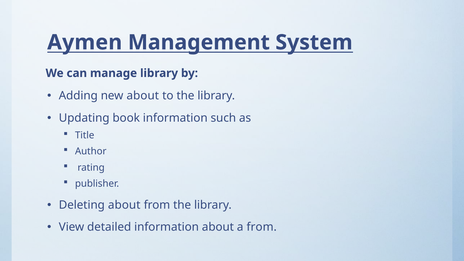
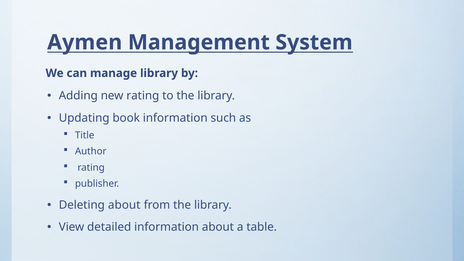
new about: about -> rating
a from: from -> table
